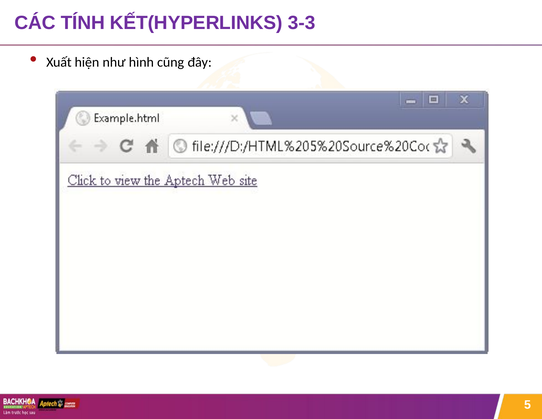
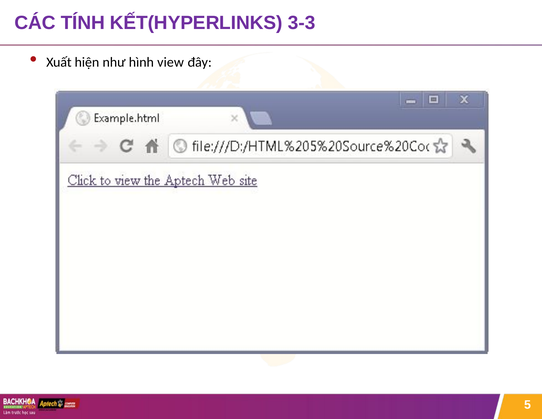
cũng: cũng -> view
